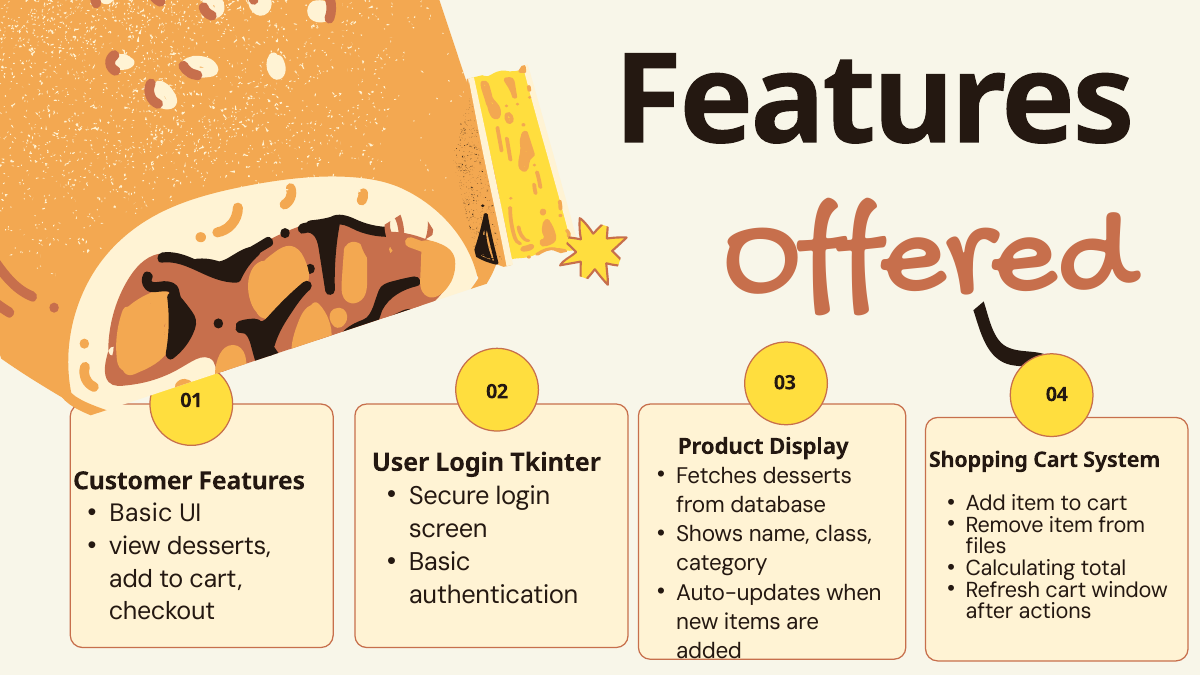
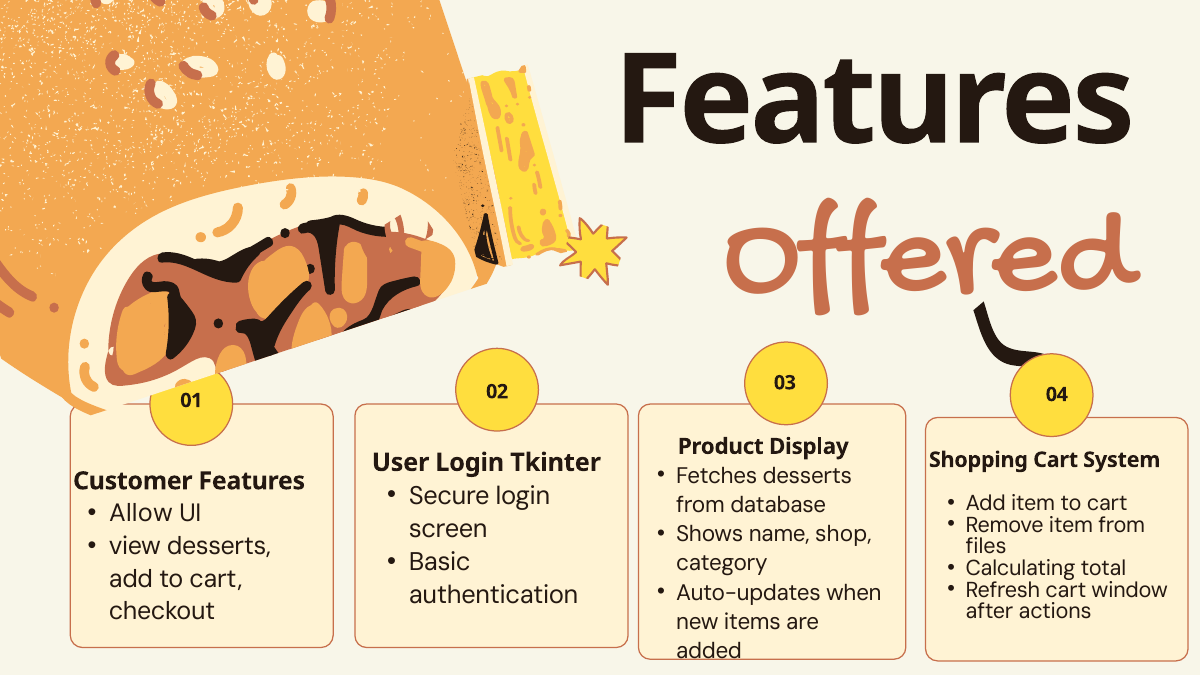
Basic at (141, 514): Basic -> Allow
class: class -> shop
